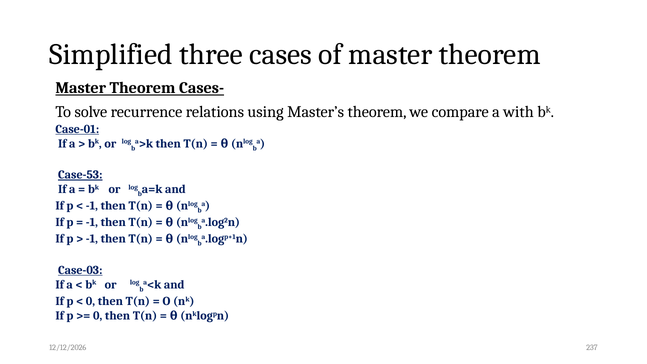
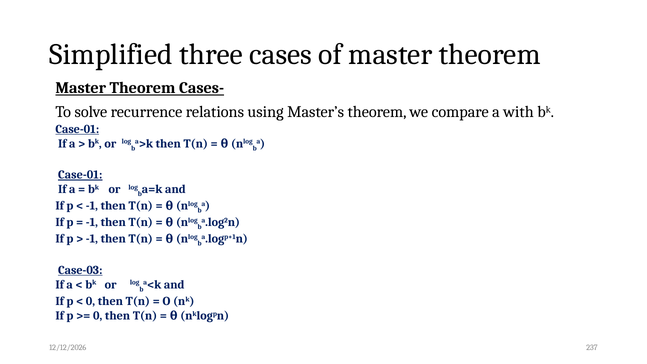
Case-53 at (80, 175): Case-53 -> Case-01
